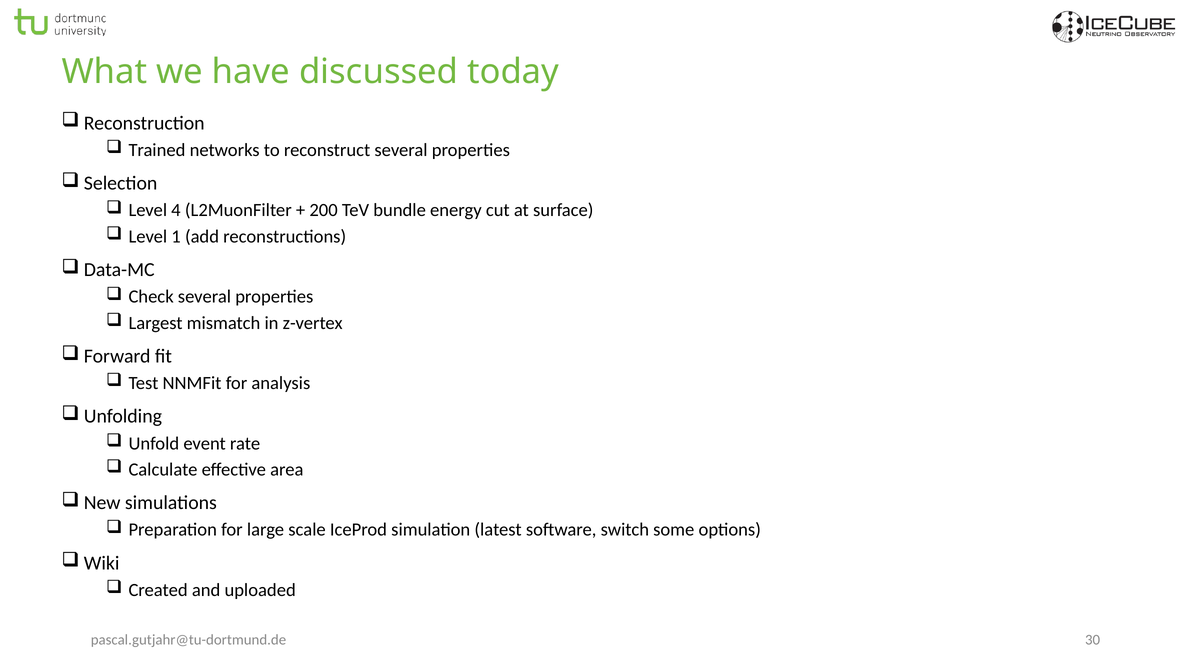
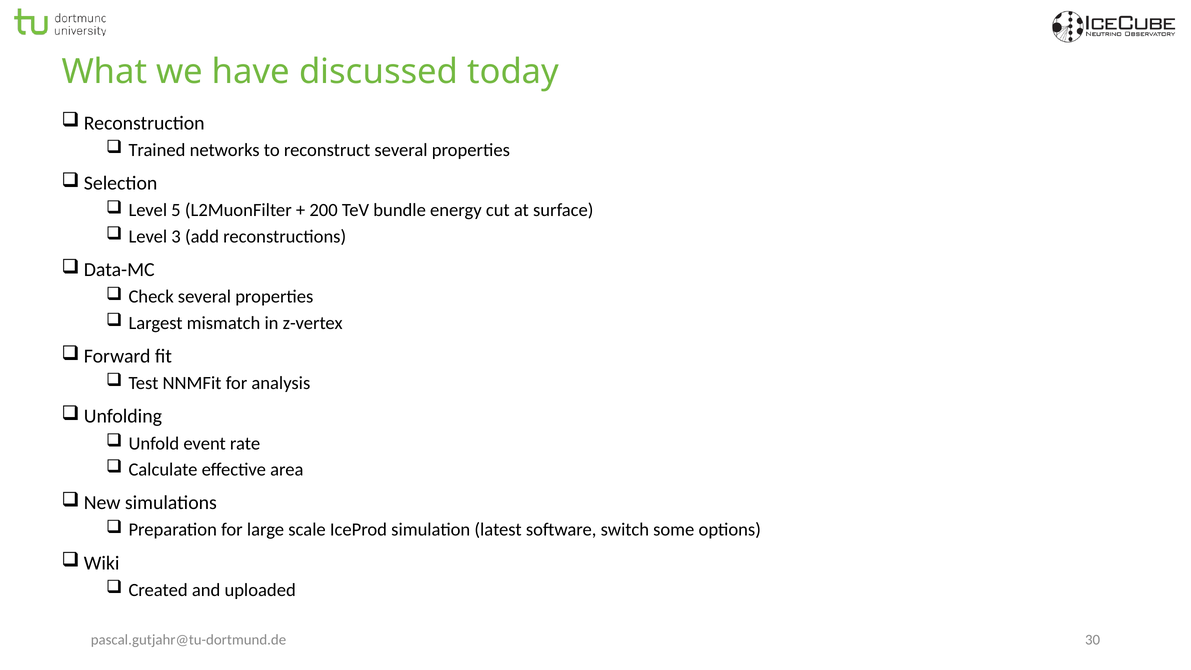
4: 4 -> 5
1: 1 -> 3
